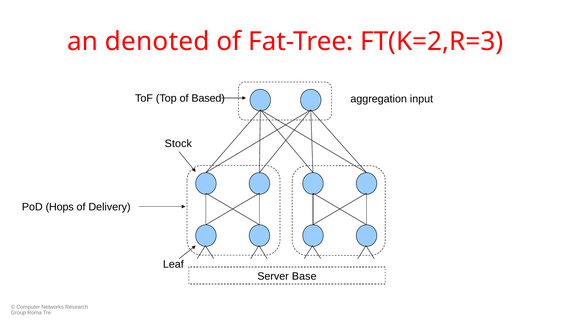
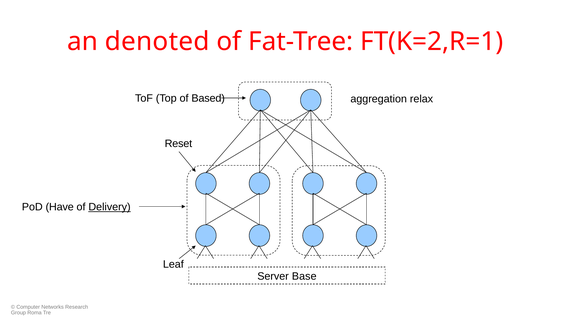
FT(K=2,R=3: FT(K=2,R=3 -> FT(K=2,R=1
input: input -> relax
Stock: Stock -> Reset
Hops: Hops -> Have
Delivery underline: none -> present
